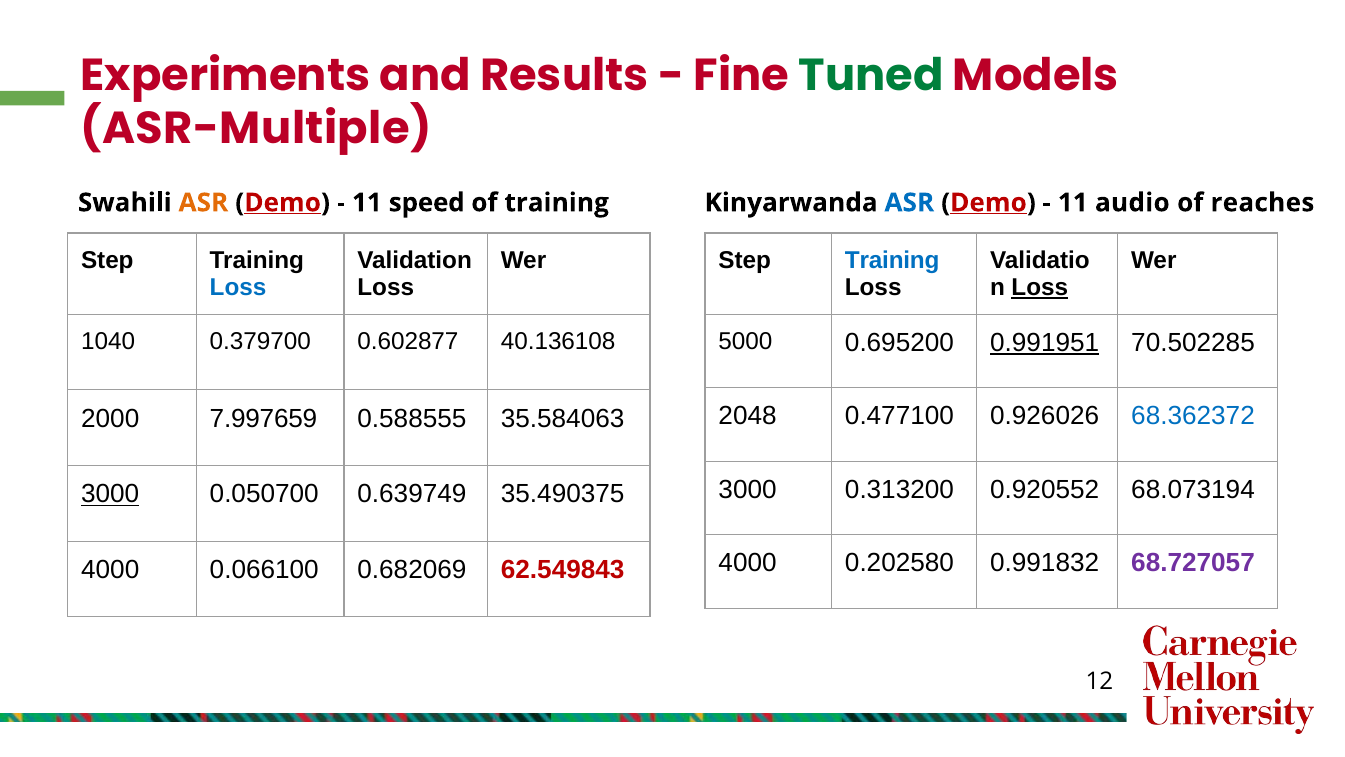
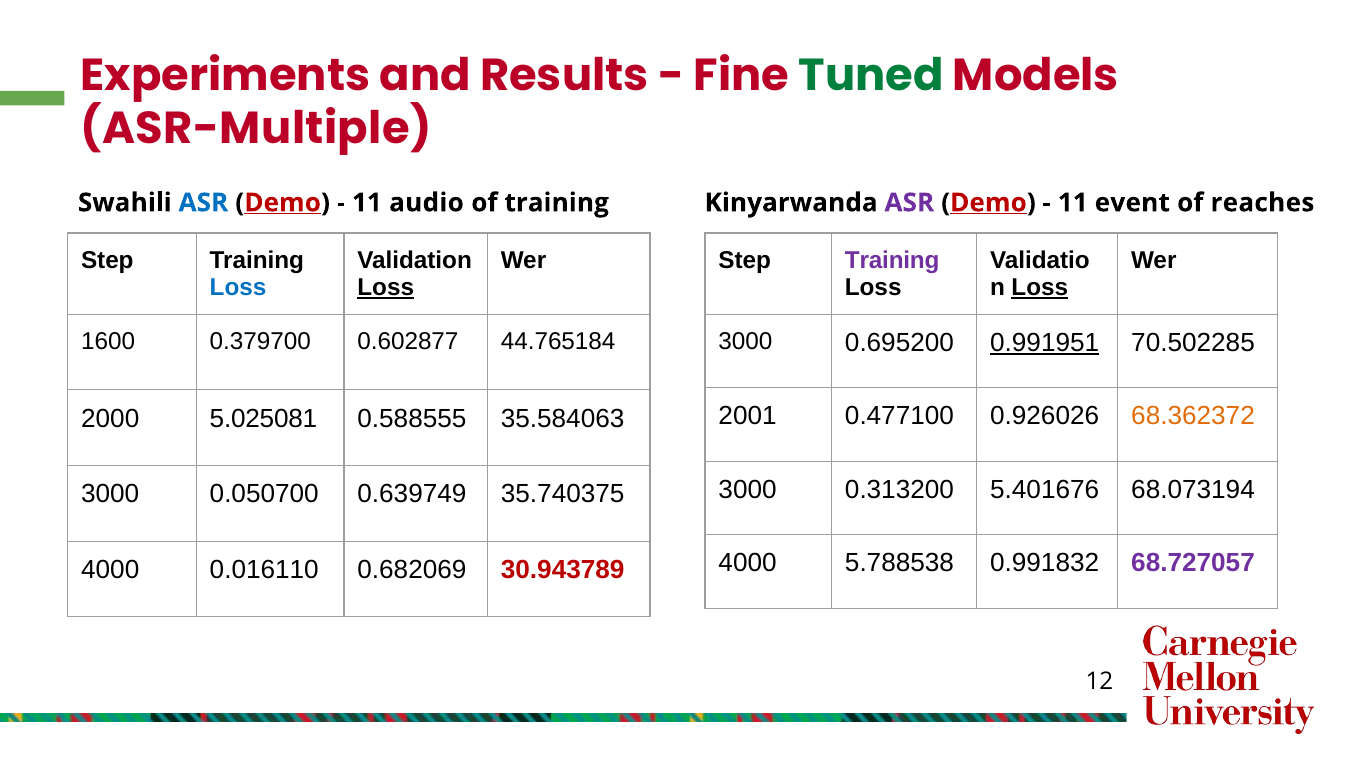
ASR at (203, 203) colour: orange -> blue
speed: speed -> audio
ASR at (909, 203) colour: blue -> purple
audio: audio -> event
Training at (892, 260) colour: blue -> purple
Loss at (386, 287) underline: none -> present
1040: 1040 -> 1600
40.136108: 40.136108 -> 44.765184
5000 at (745, 341): 5000 -> 3000
2048: 2048 -> 2001
68.362372 colour: blue -> orange
7.997659: 7.997659 -> 5.025081
0.920552: 0.920552 -> 5.401676
3000 at (110, 494) underline: present -> none
35.490375: 35.490375 -> 35.740375
0.202580: 0.202580 -> 5.788538
0.066100: 0.066100 -> 0.016110
62.549843: 62.549843 -> 30.943789
